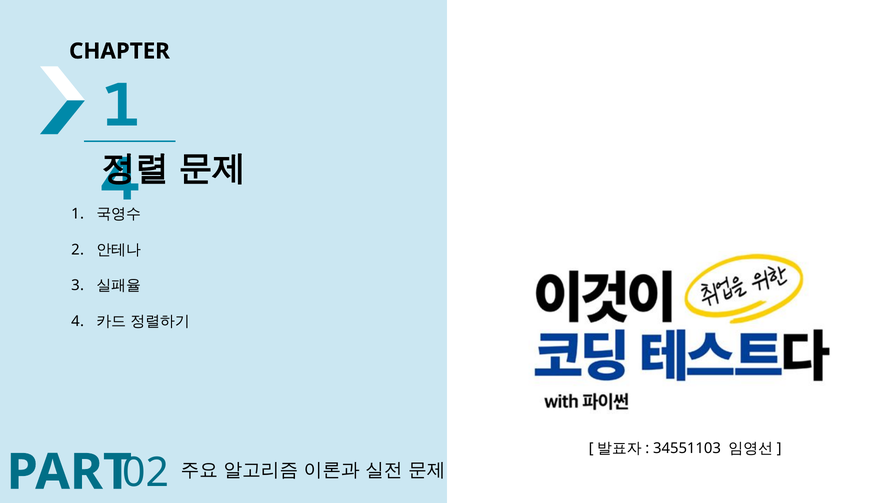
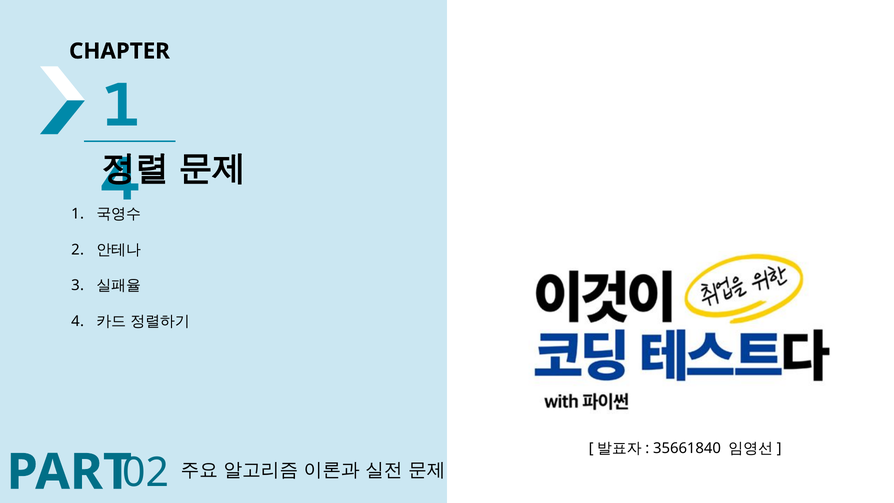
34551103: 34551103 -> 35661840
